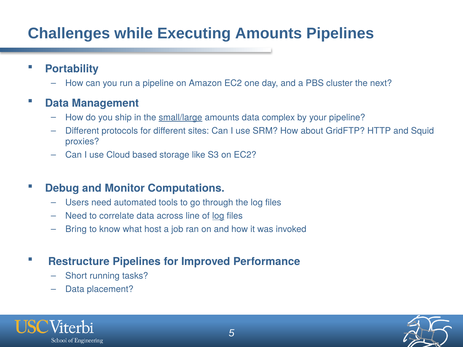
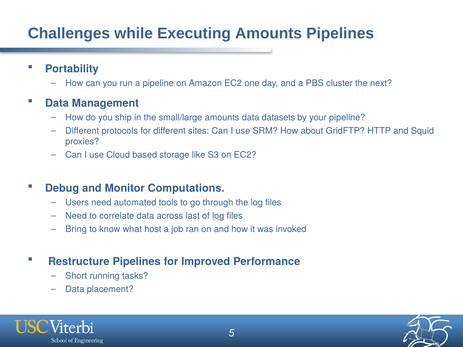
small/large underline: present -> none
complex: complex -> datasets
line: line -> last
